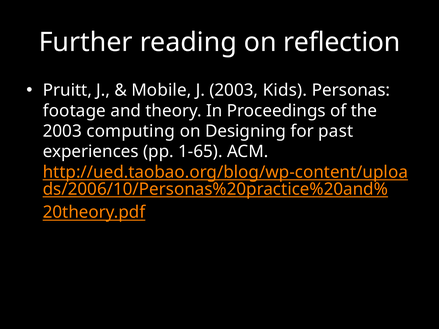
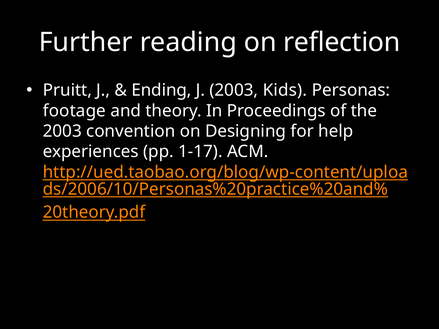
Mobile: Mobile -> Ending
computing: computing -> convention
past: past -> help
1-65: 1-65 -> 1-17
